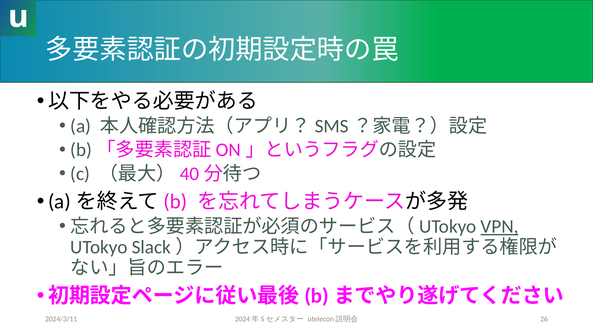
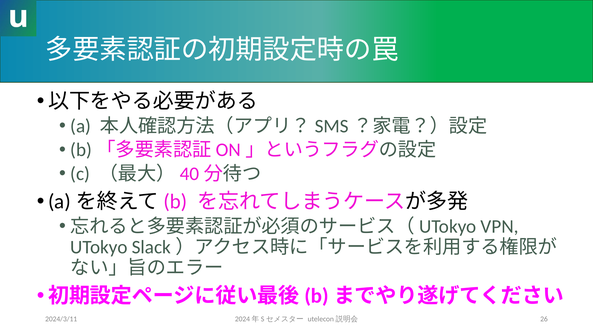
VPN underline: present -> none
